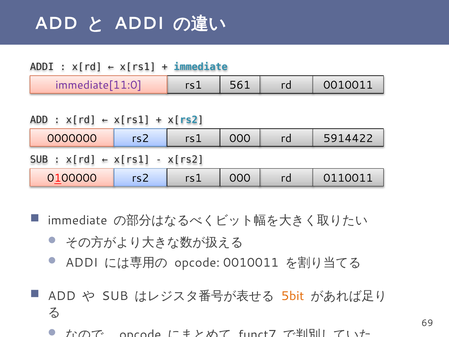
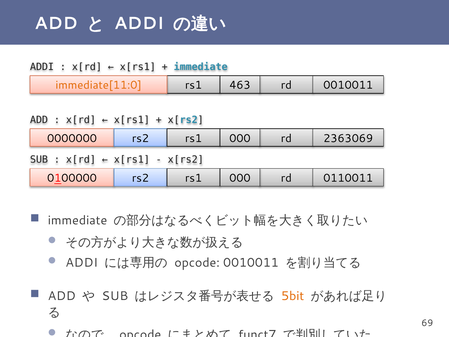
immediate[11:0 colour: purple -> orange
561: 561 -> 463
5914422: 5914422 -> 2363069
